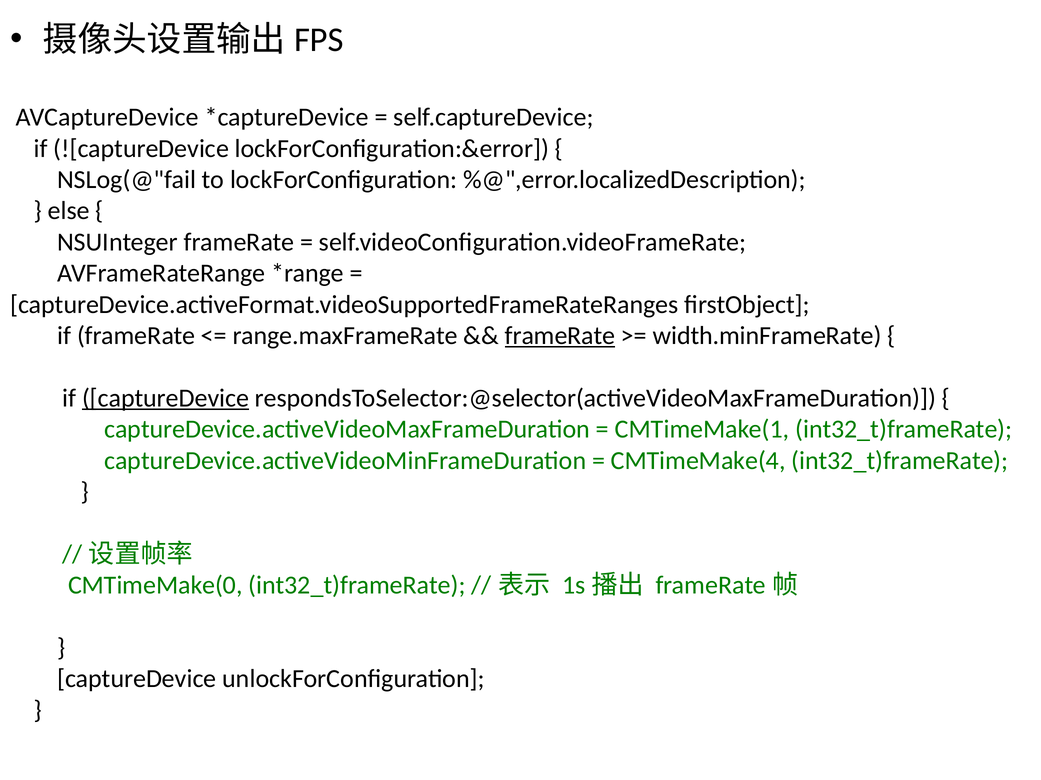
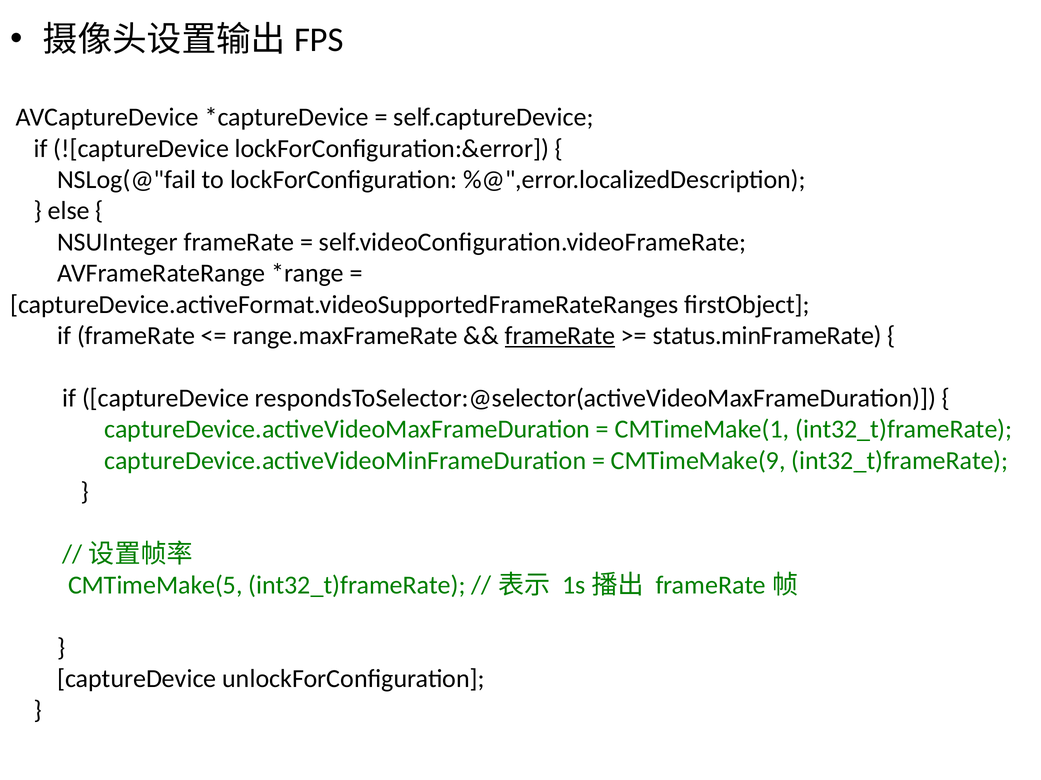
width.minFrameRate: width.minFrameRate -> status.minFrameRate
captureDevice at (166, 398) underline: present -> none
CMTimeMake(4: CMTimeMake(4 -> CMTimeMake(9
CMTimeMake(0: CMTimeMake(0 -> CMTimeMake(5
